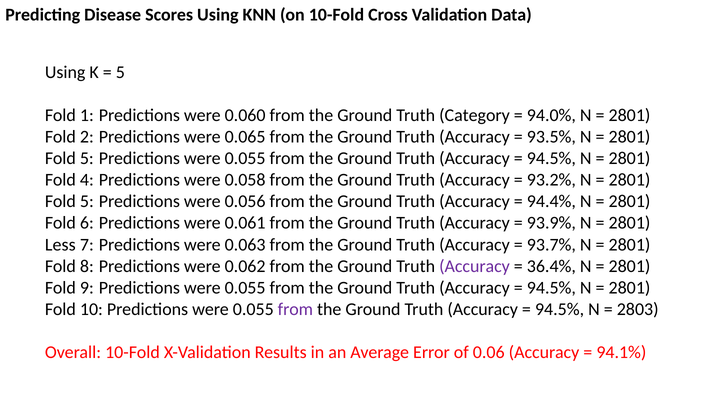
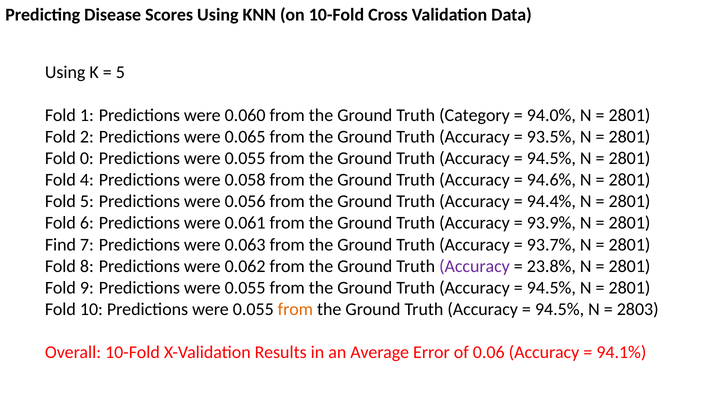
5 at (87, 158): 5 -> 0
93.2%: 93.2% -> 94.6%
Less: Less -> Find
36.4%: 36.4% -> 23.8%
from at (295, 309) colour: purple -> orange
